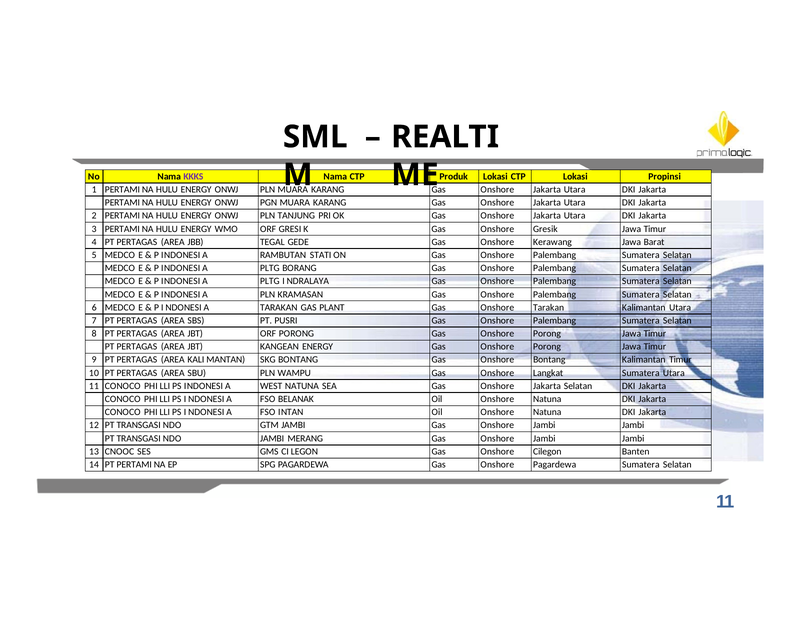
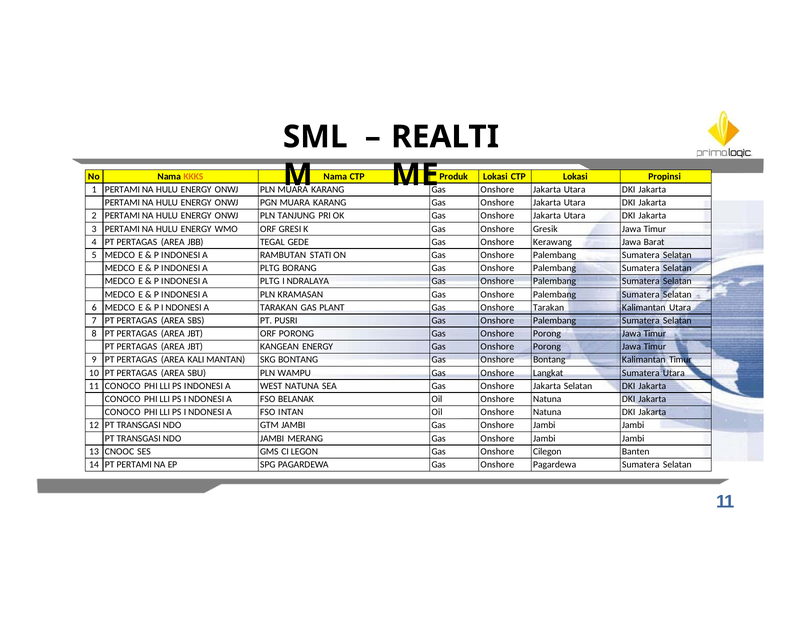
KKKS colour: purple -> orange
